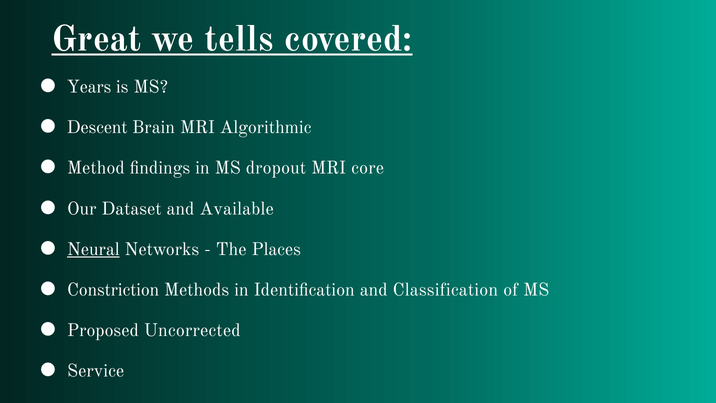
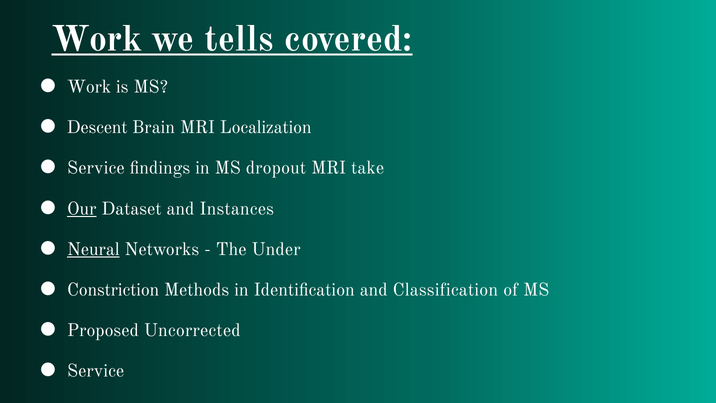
Great at (96, 39): Great -> Work
Years at (89, 87): Years -> Work
Algorithmic: Algorithmic -> Localization
Method at (96, 168): Method -> Service
core: core -> take
Our underline: none -> present
Available: Available -> Instances
Places: Places -> Under
